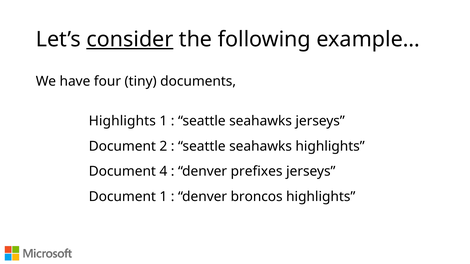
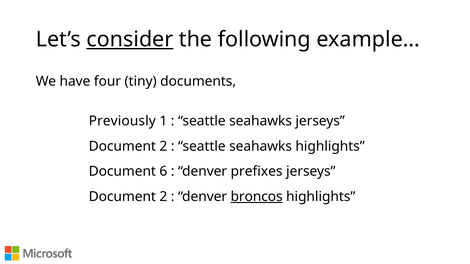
Highlights at (122, 121): Highlights -> Previously
4: 4 -> 6
1 at (163, 197): 1 -> 2
broncos underline: none -> present
